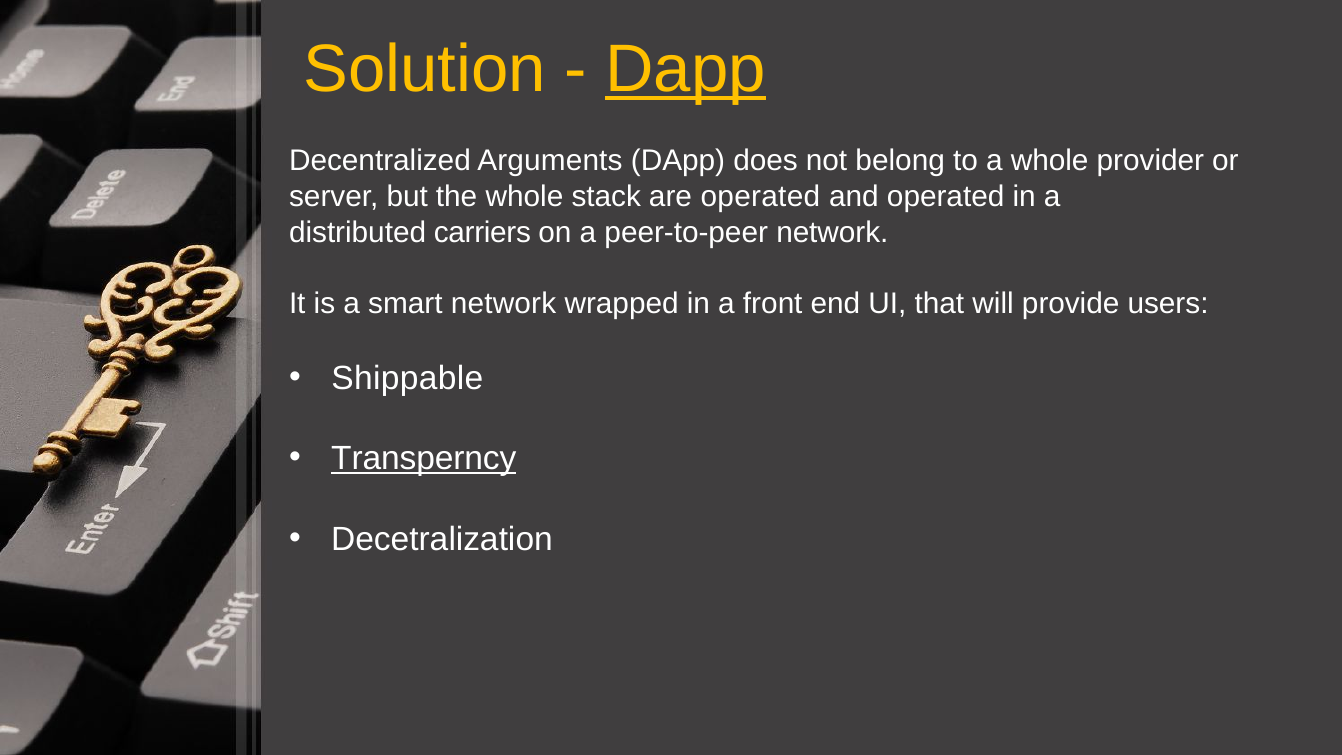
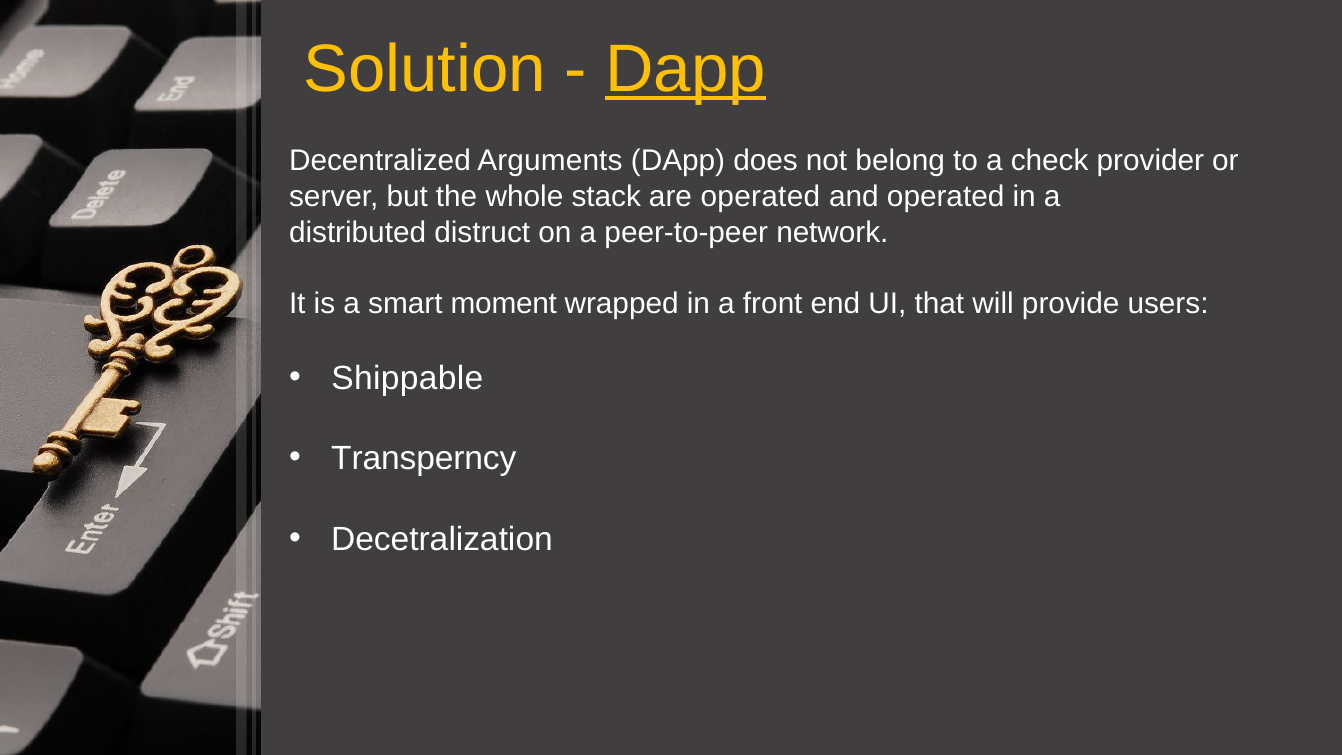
a whole: whole -> check
carriers: carriers -> distruct
smart network: network -> moment
Transperncy underline: present -> none
